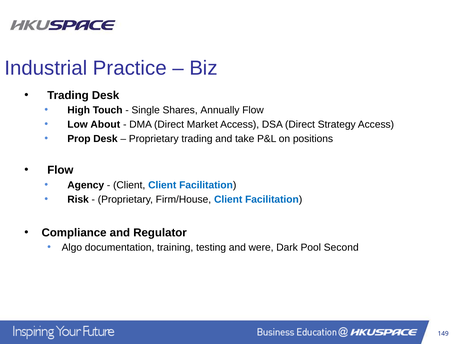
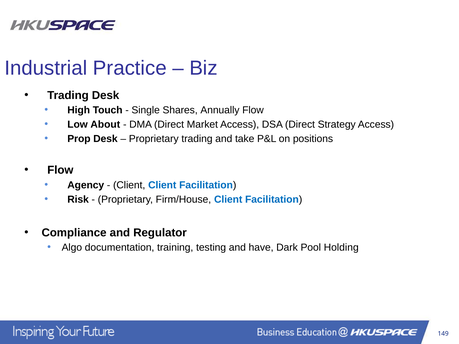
were: were -> have
Second: Second -> Holding
